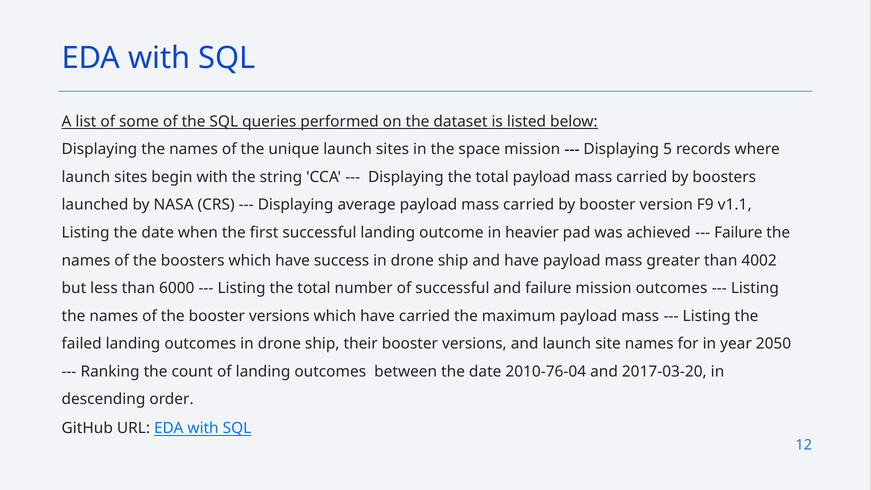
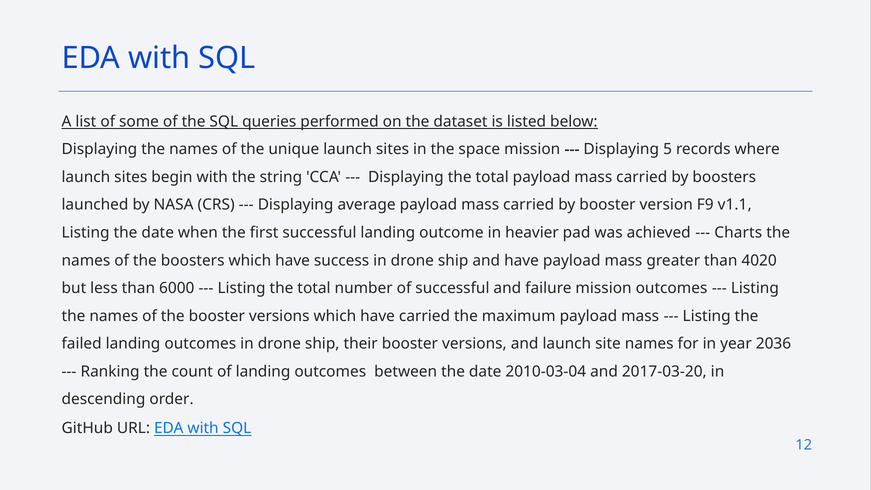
Failure at (738, 233): Failure -> Charts
4002: 4002 -> 4020
2050: 2050 -> 2036
2010-76-04: 2010-76-04 -> 2010-03-04
